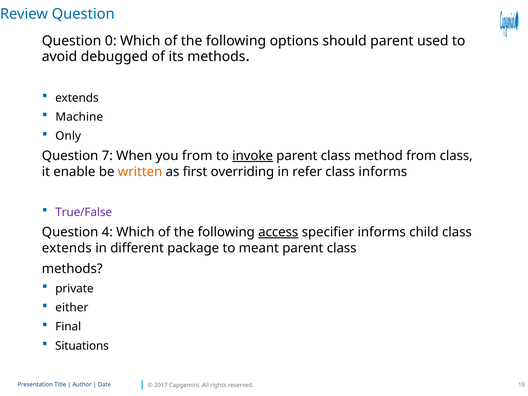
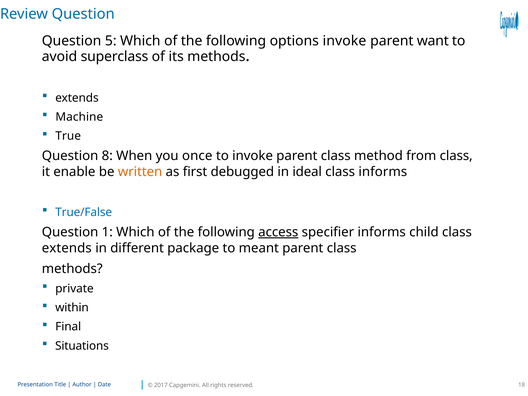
0: 0 -> 5
options should: should -> invoke
used: used -> want
debugged: debugged -> superclass
Only: Only -> True
7: 7 -> 8
you from: from -> once
invoke at (253, 156) underline: present -> none
overriding: overriding -> debugged
refer: refer -> ideal
True/False colour: purple -> blue
4: 4 -> 1
either: either -> within
